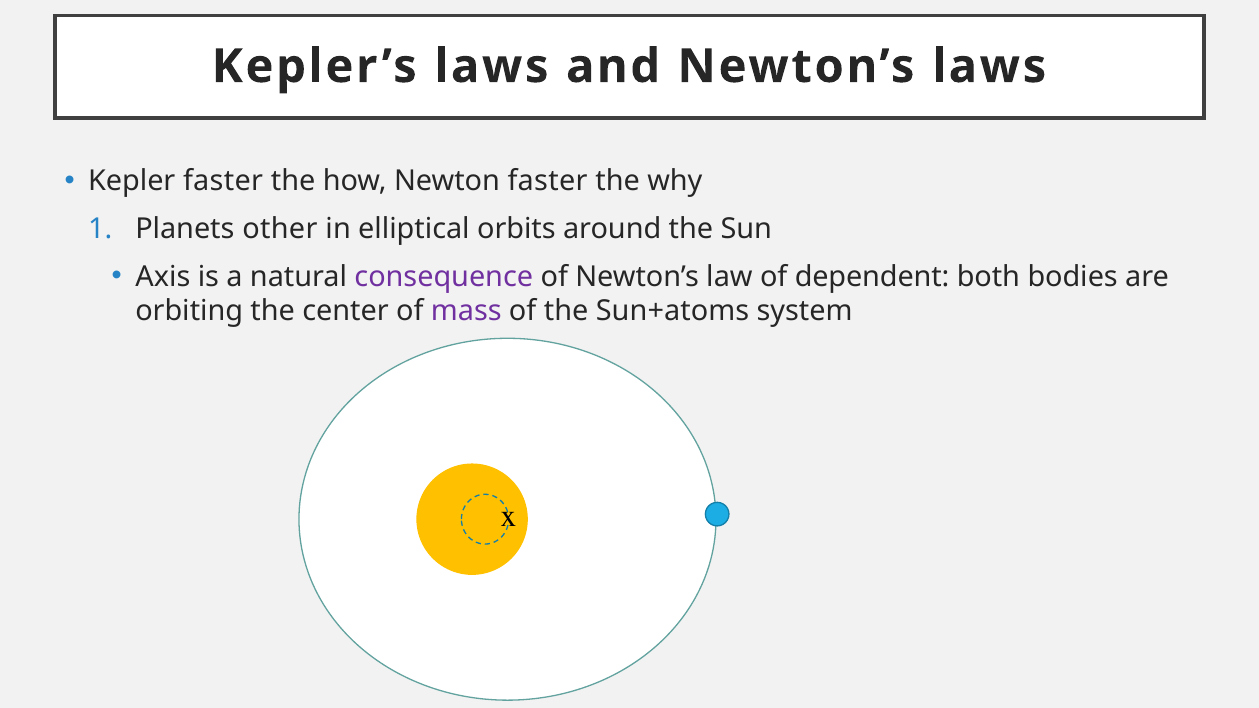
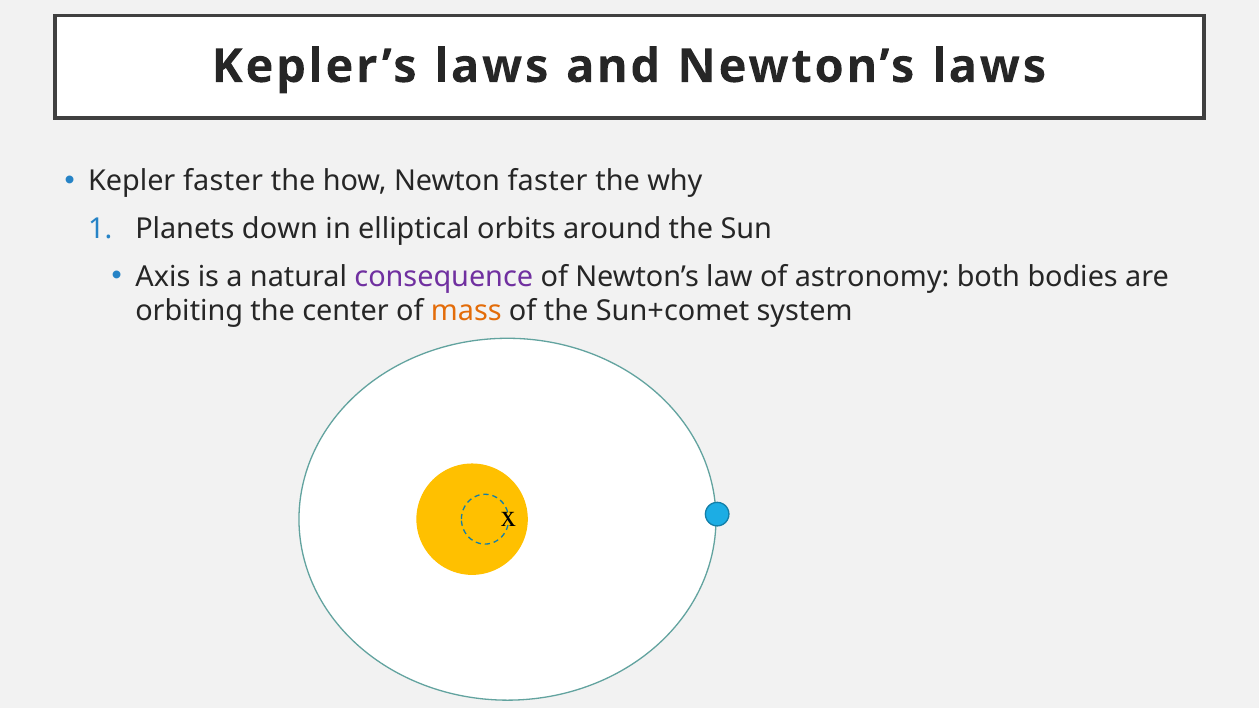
other: other -> down
dependent: dependent -> astronomy
mass colour: purple -> orange
Sun+atoms: Sun+atoms -> Sun+comet
